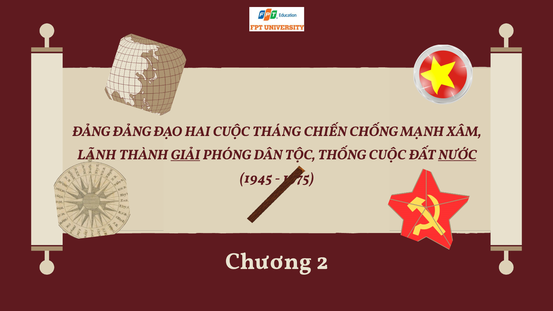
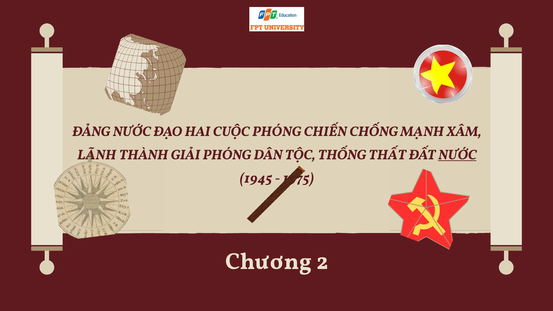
ĐẢNG ĐẢNG: ĐẢNG -> NƯỚC
CUỘC THÁNG: THÁNG -> PHÓNG
GIẢI underline: present -> none
CUỘC at (387, 155): CUỘC -> THẤT
